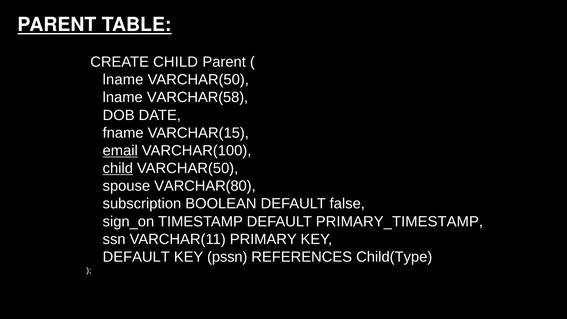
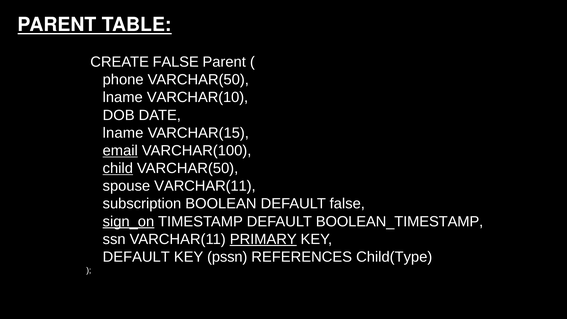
CREATE CHILD: CHILD -> FALSE
lname at (123, 80): lname -> phone
VARCHAR(58: VARCHAR(58 -> VARCHAR(10
fname at (123, 133): fname -> lname
spouse VARCHAR(80: VARCHAR(80 -> VARCHAR(11
sign_on underline: none -> present
PRIMARY_TIMESTAMP: PRIMARY_TIMESTAMP -> BOOLEAN_TIMESTAMP
PRIMARY underline: none -> present
